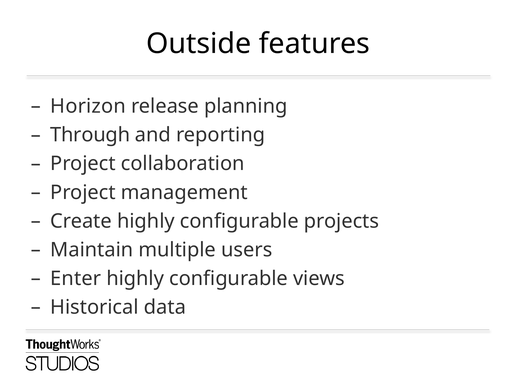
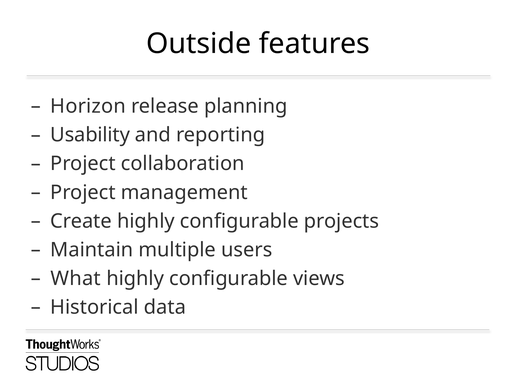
Through: Through -> Usability
Enter: Enter -> What
